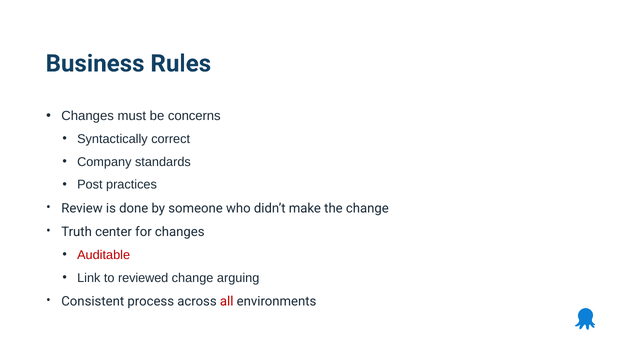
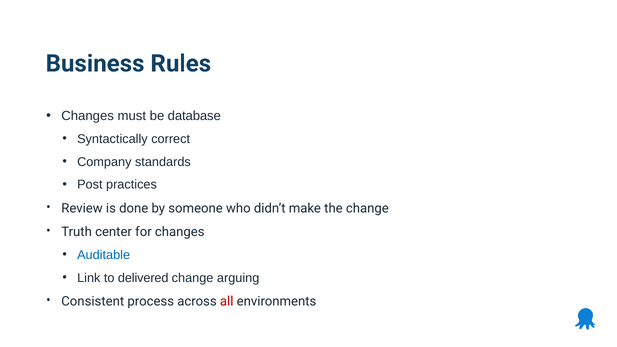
concerns: concerns -> database
Auditable colour: red -> blue
reviewed: reviewed -> delivered
